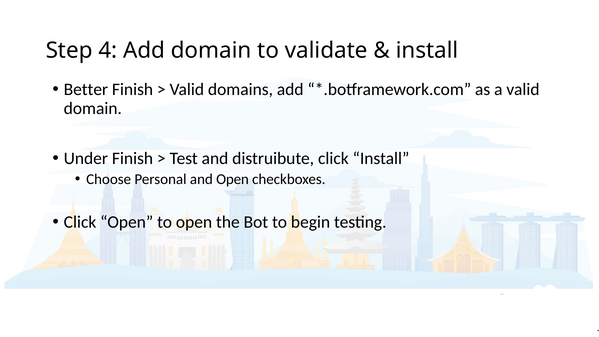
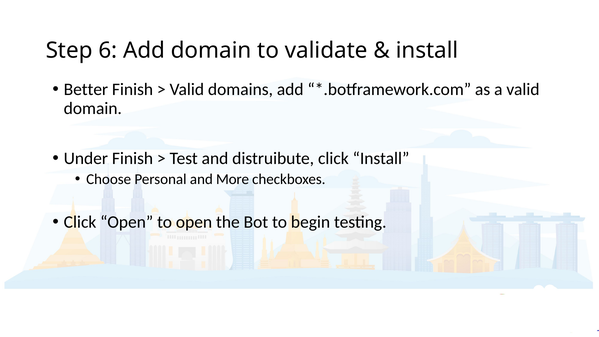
4: 4 -> 6
and Open: Open -> More
